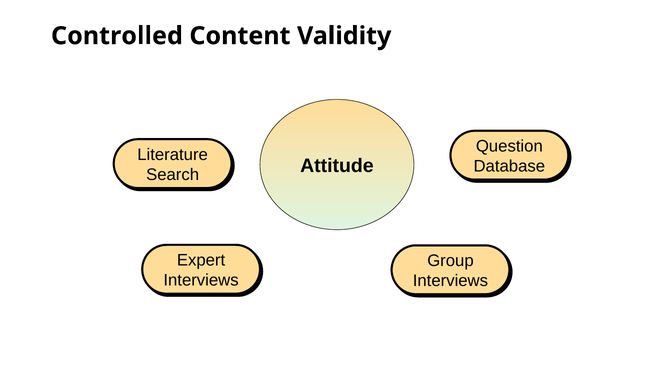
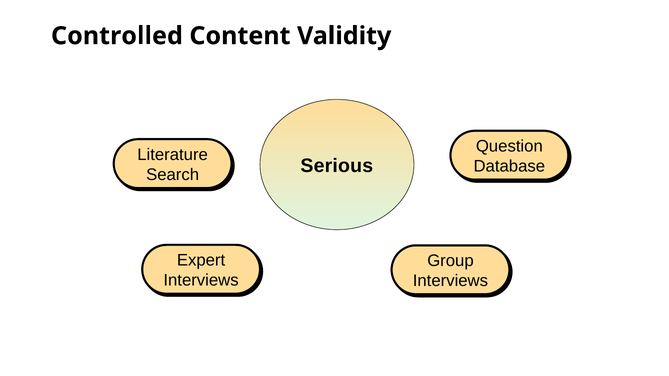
Attitude: Attitude -> Serious
